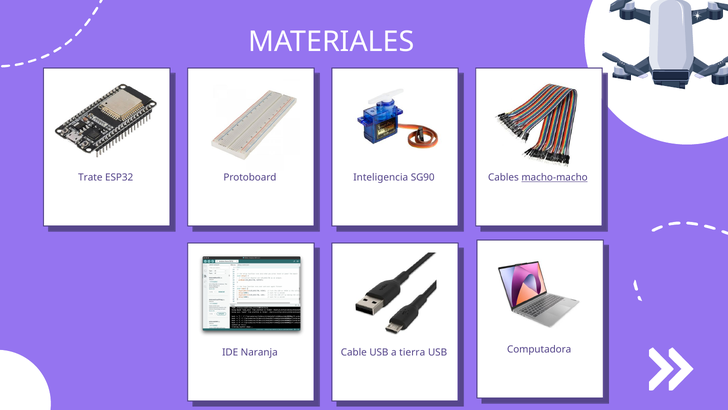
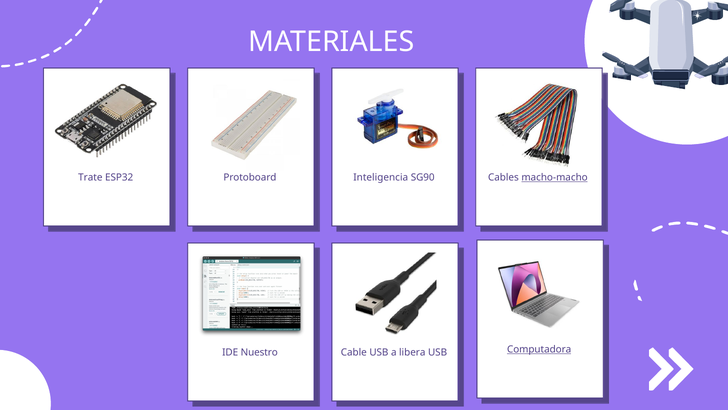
Naranja: Naranja -> Nuestro
tierra: tierra -> libera
Computadora underline: none -> present
